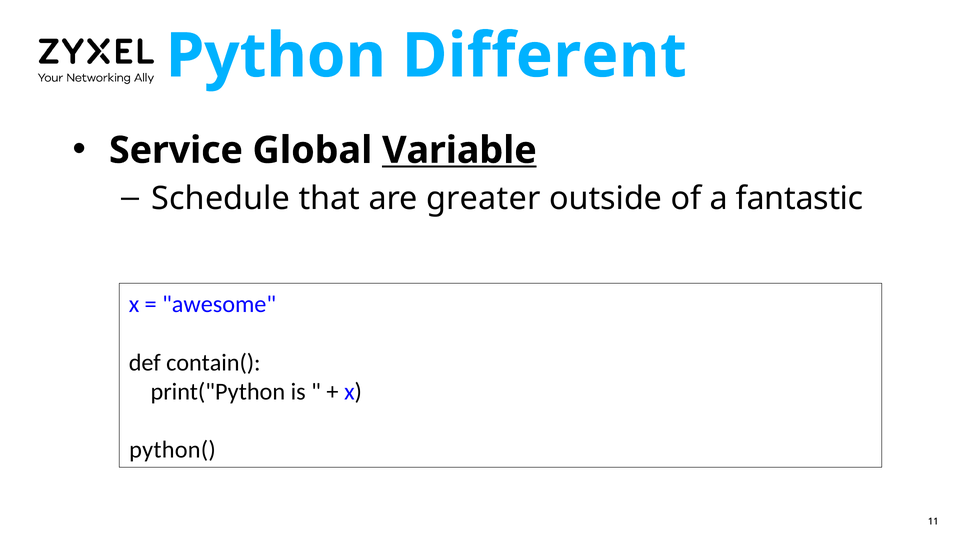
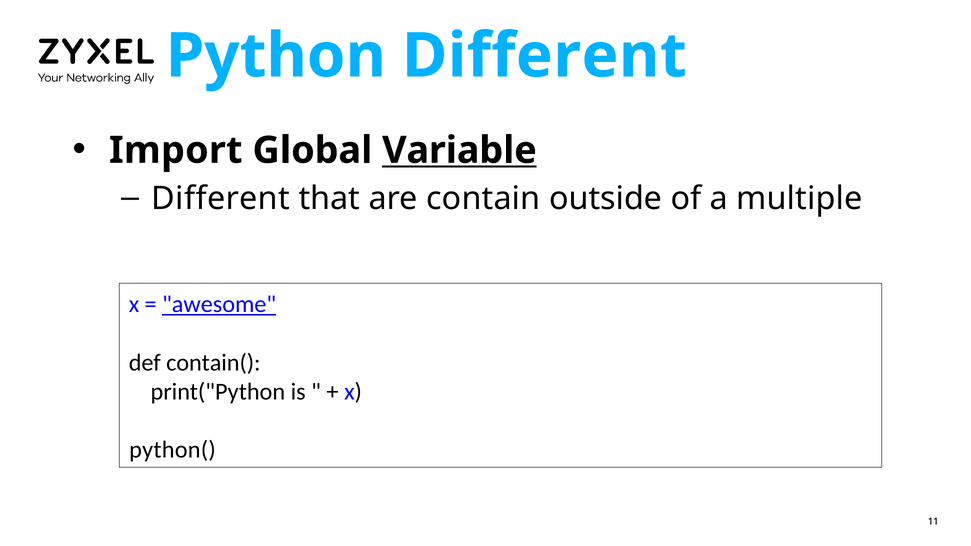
Service: Service -> Import
Schedule at (221, 199): Schedule -> Different
greater: greater -> contain
fantastic: fantastic -> multiple
awesome underline: none -> present
